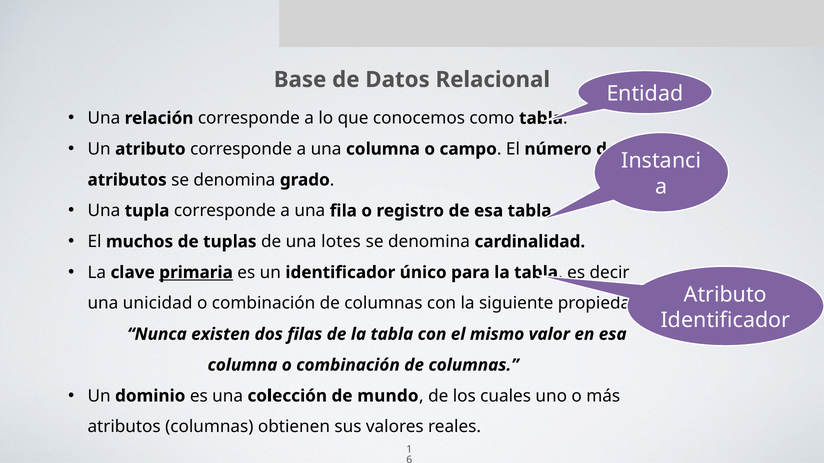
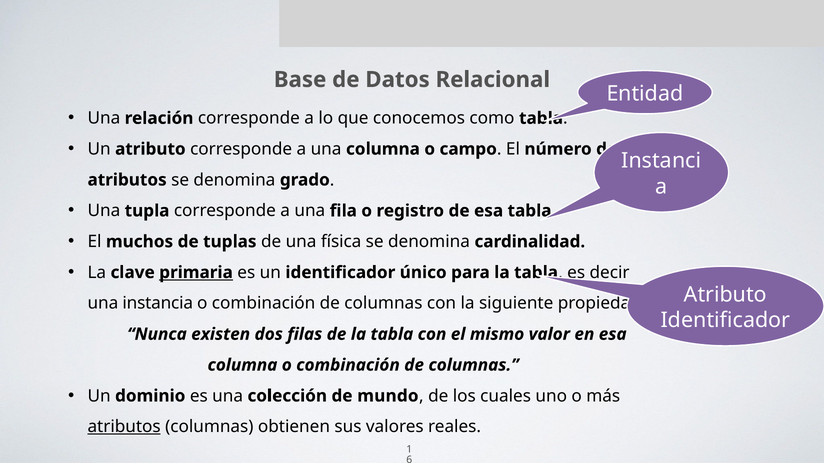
lotes: lotes -> física
unicidad: unicidad -> instancia
atributos at (124, 427) underline: none -> present
